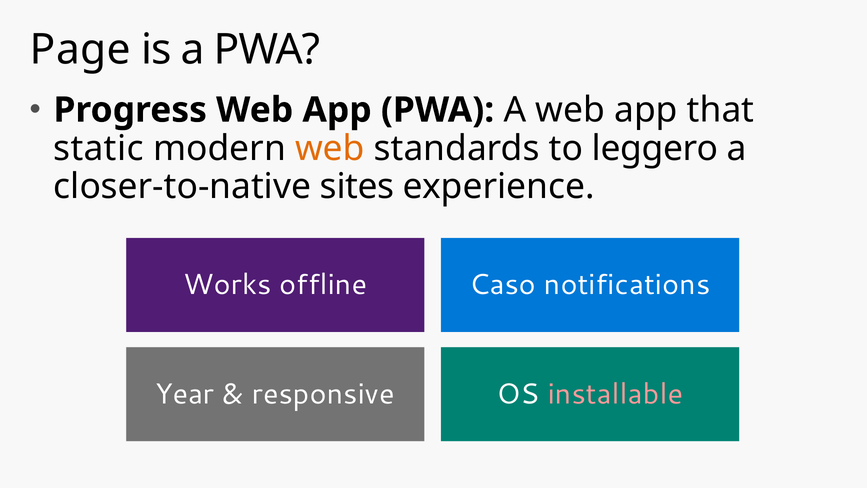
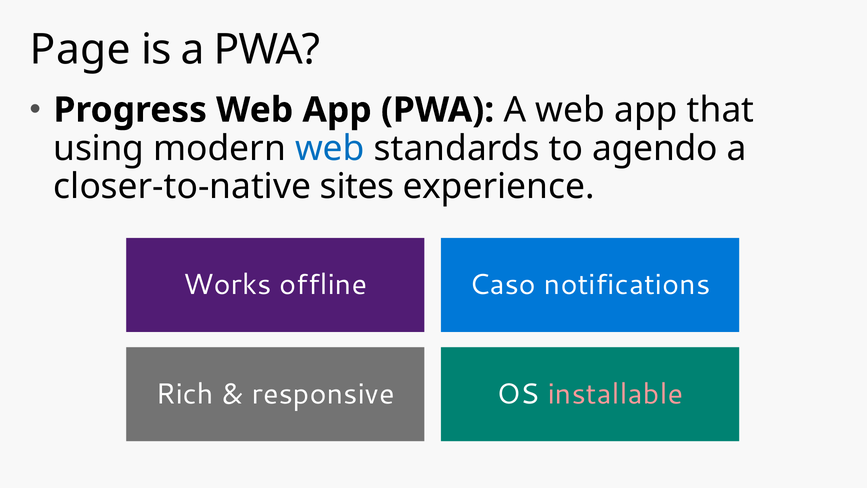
static: static -> using
web at (330, 148) colour: orange -> blue
leggero: leggero -> agendo
Year: Year -> Rich
